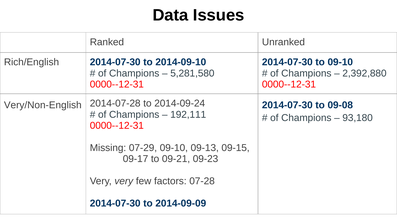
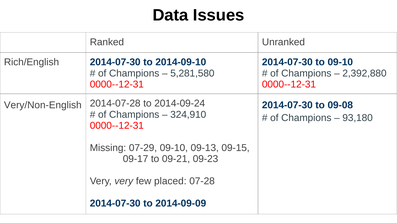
192,111: 192,111 -> 324,910
factors: factors -> placed
